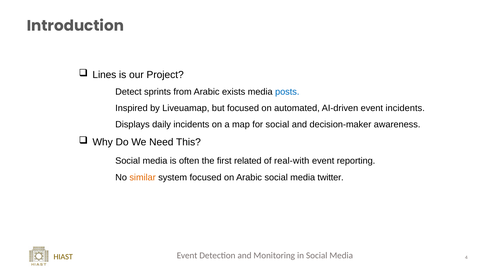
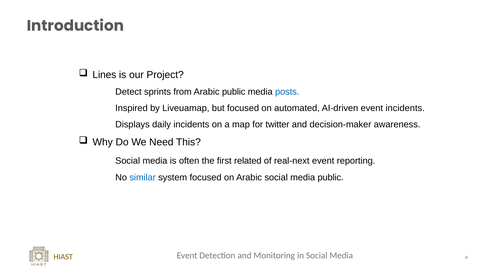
Arabic exists: exists -> public
for social: social -> twitter
real-with: real-with -> real-next
similar colour: orange -> blue
media twitter: twitter -> public
